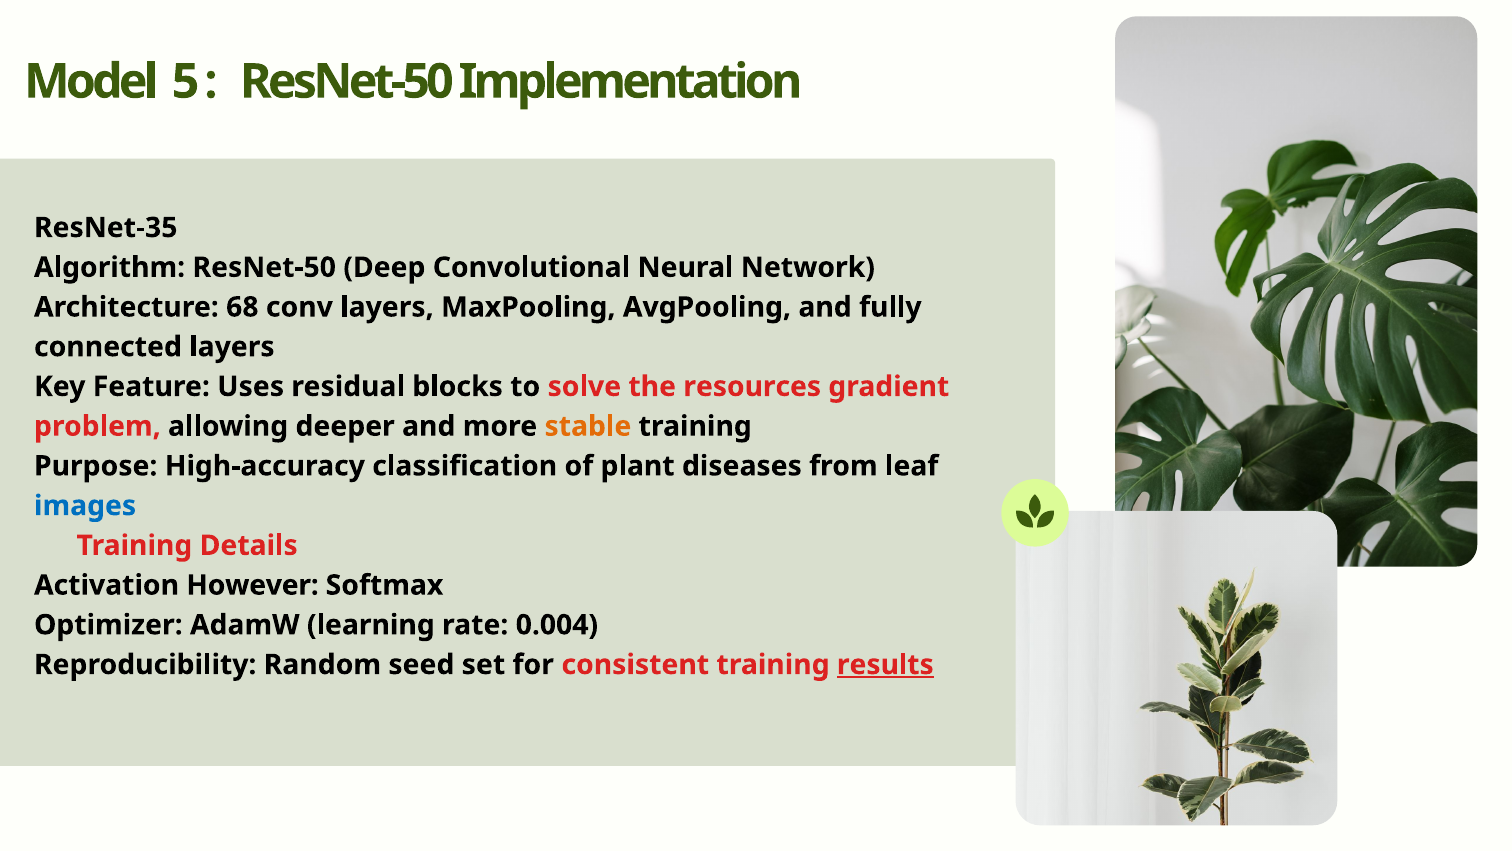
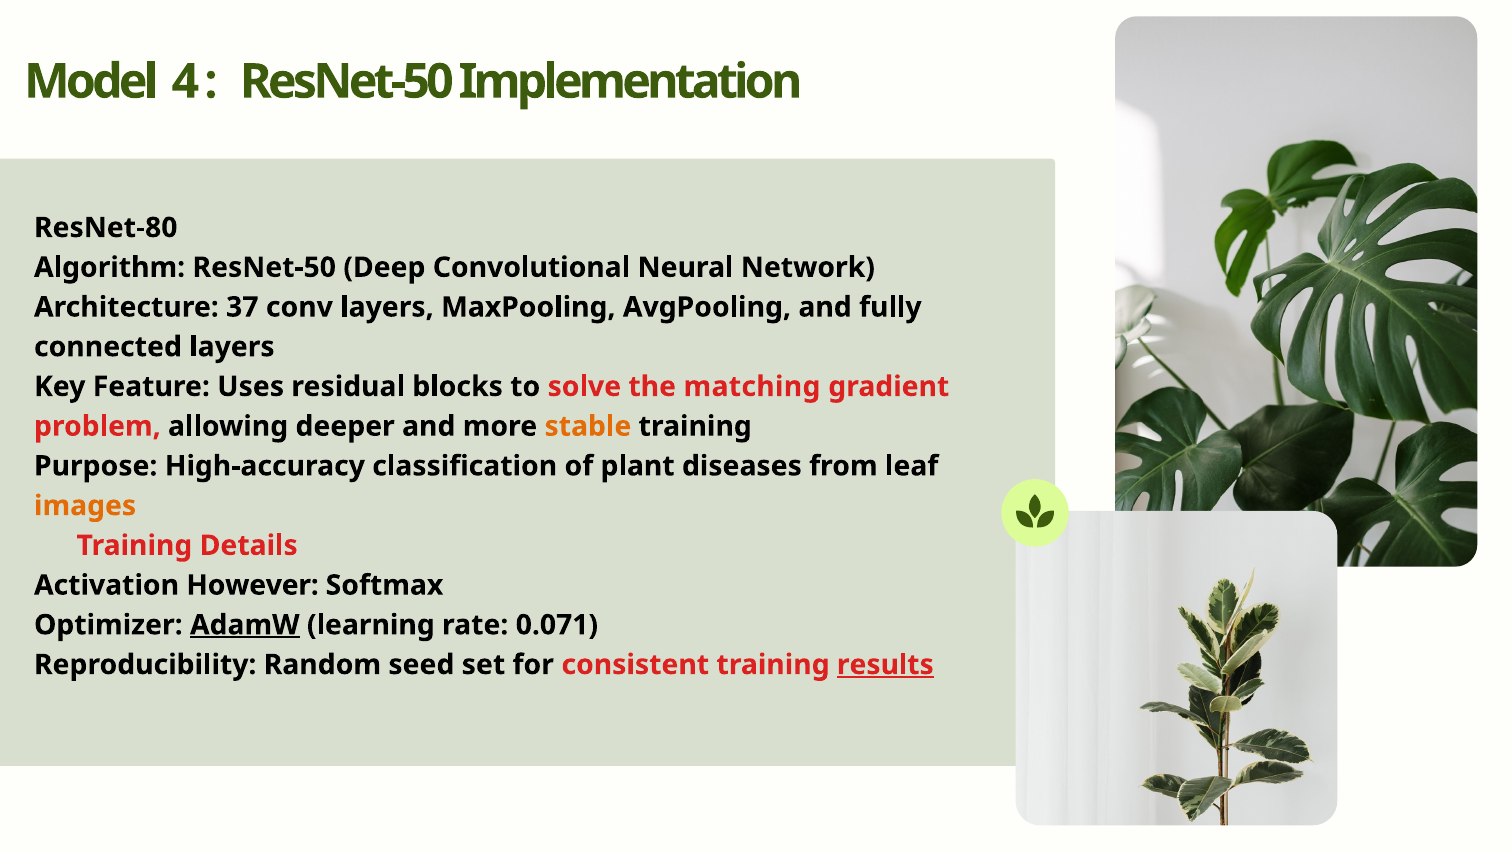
5: 5 -> 4
ResNet-35: ResNet-35 -> ResNet-80
68: 68 -> 37
resources: resources -> matching
images colour: blue -> orange
AdamW underline: none -> present
0.004: 0.004 -> 0.071
